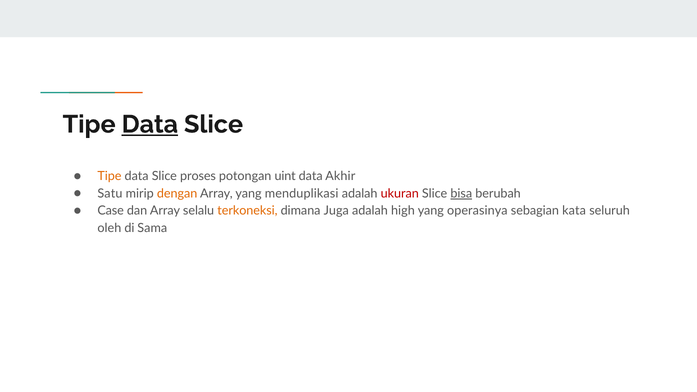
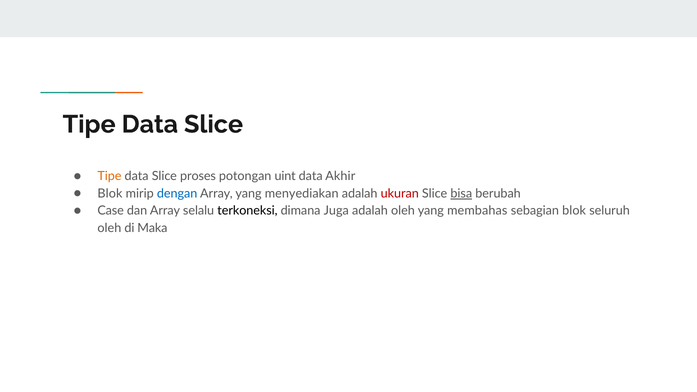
Data at (150, 124) underline: present -> none
Satu at (110, 194): Satu -> Blok
dengan colour: orange -> blue
menduplikasi: menduplikasi -> menyediakan
terkoneksi colour: orange -> black
adalah high: high -> oleh
operasinya: operasinya -> membahas
sebagian kata: kata -> blok
Sama: Sama -> Maka
